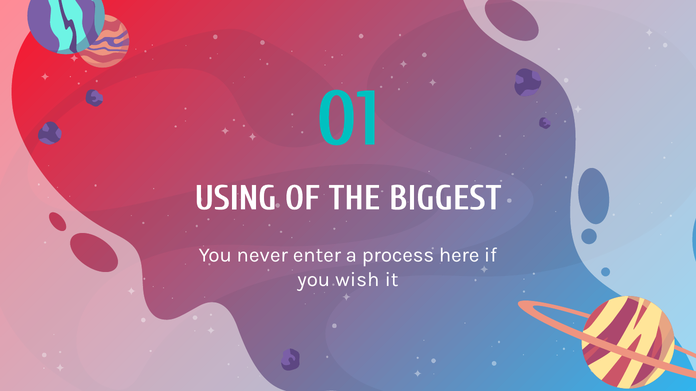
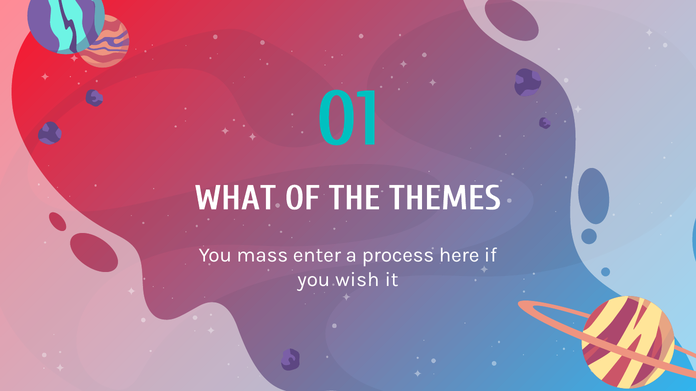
USING: USING -> WHAT
BIGGEST: BIGGEST -> THEMES
never: never -> mass
